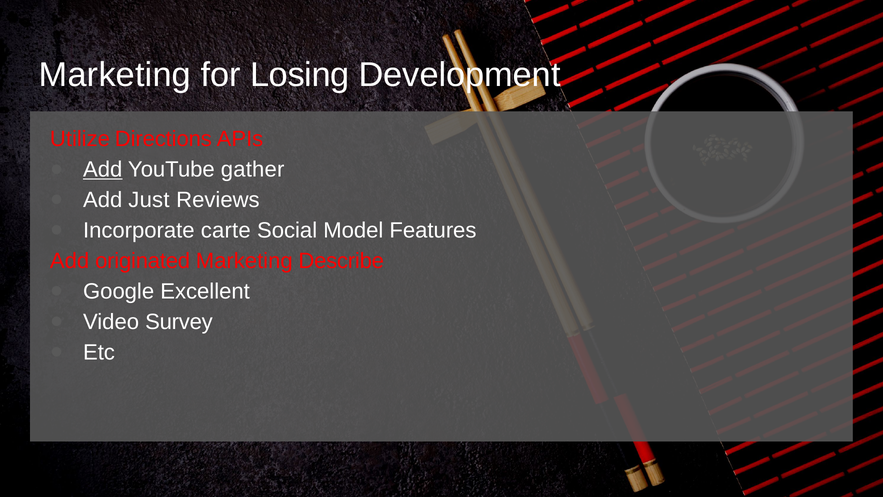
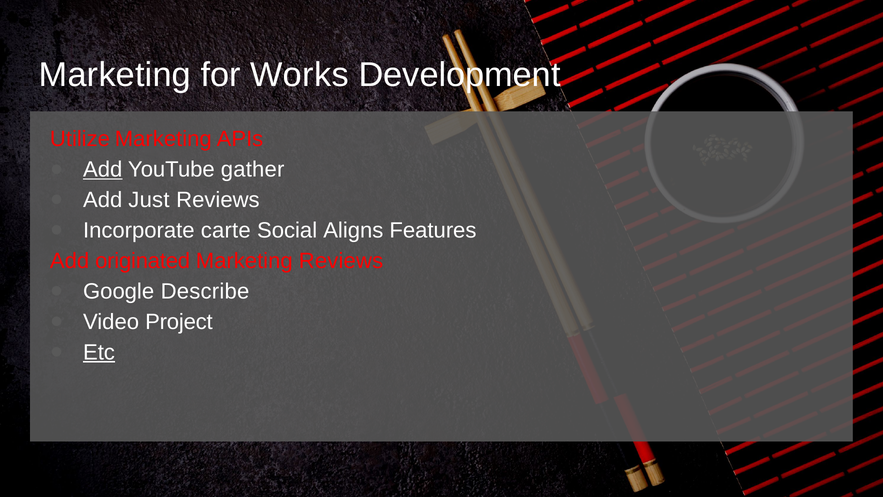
Losing: Losing -> Works
Utilize Directions: Directions -> Marketing
Model: Model -> Aligns
Marketing Describe: Describe -> Reviews
Excellent: Excellent -> Describe
Survey: Survey -> Project
Etc underline: none -> present
